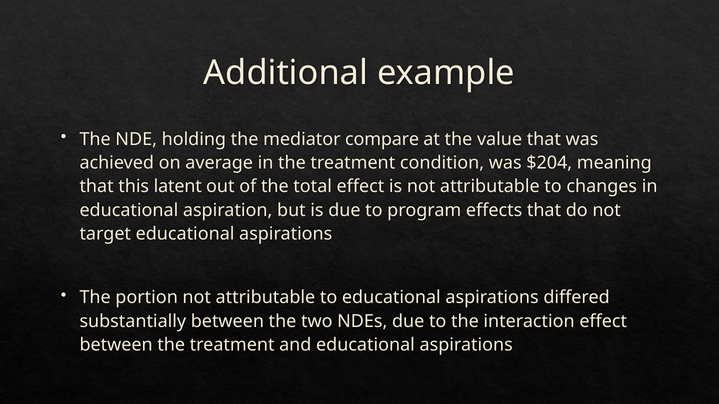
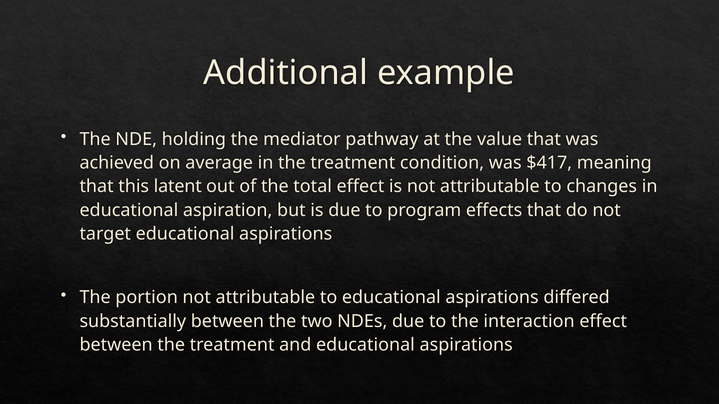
compare: compare -> pathway
$204: $204 -> $417
